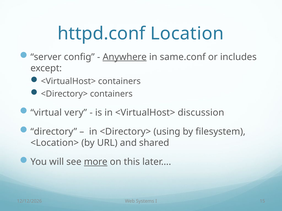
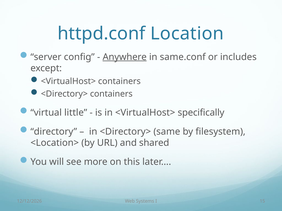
very: very -> little
discussion: discussion -> specifically
using: using -> same
more underline: present -> none
